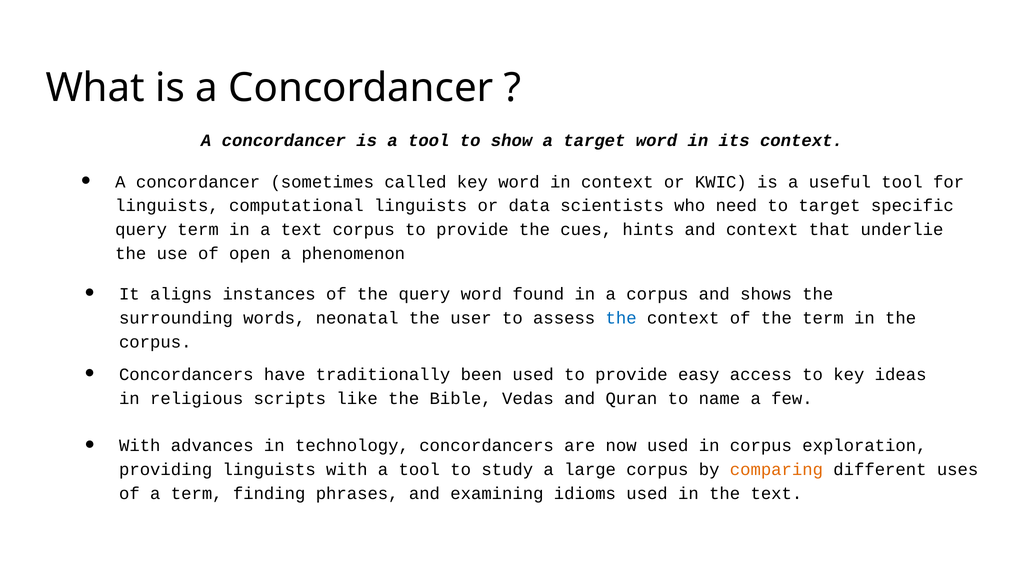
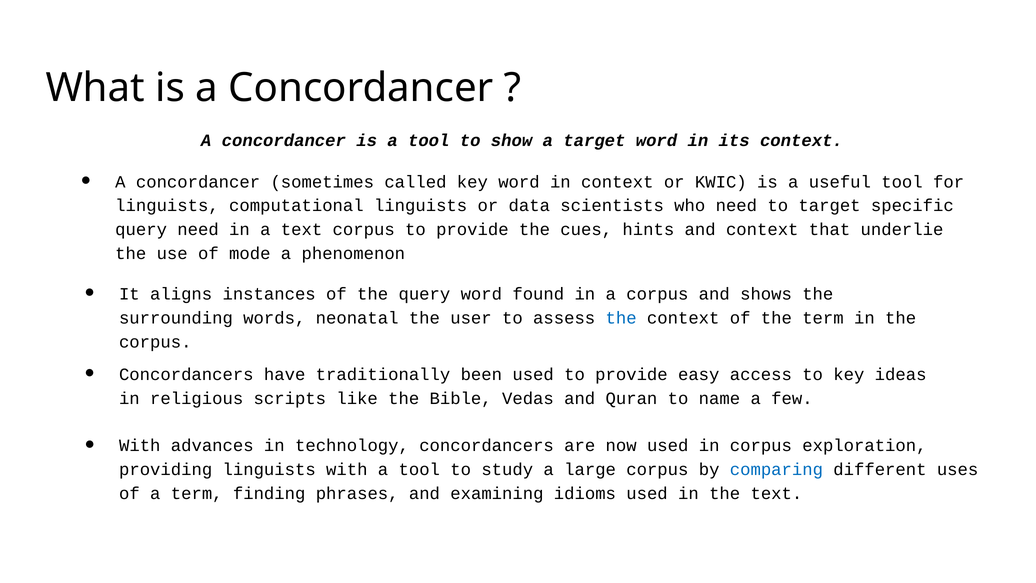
query term: term -> need
open: open -> mode
comparing colour: orange -> blue
